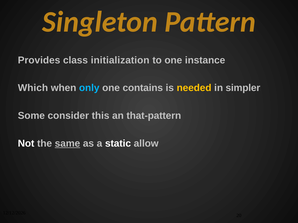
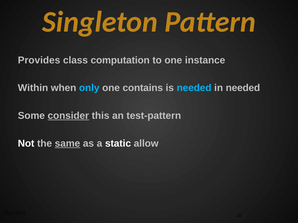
initialization: initialization -> computation
Which: Which -> Within
needed at (194, 88) colour: yellow -> light blue
in simpler: simpler -> needed
consider underline: none -> present
that-pattern: that-pattern -> test-pattern
